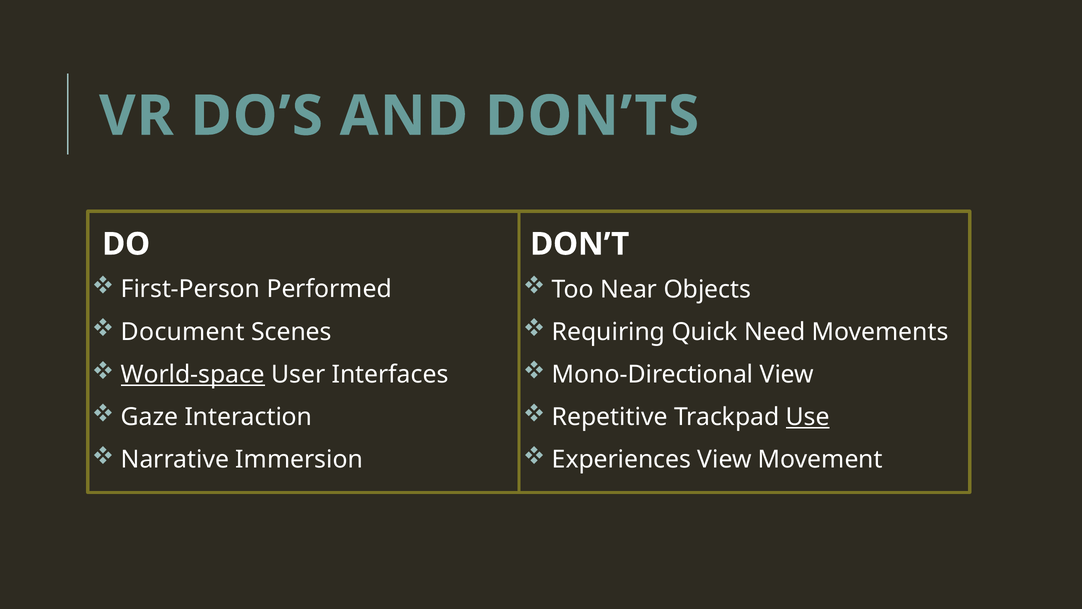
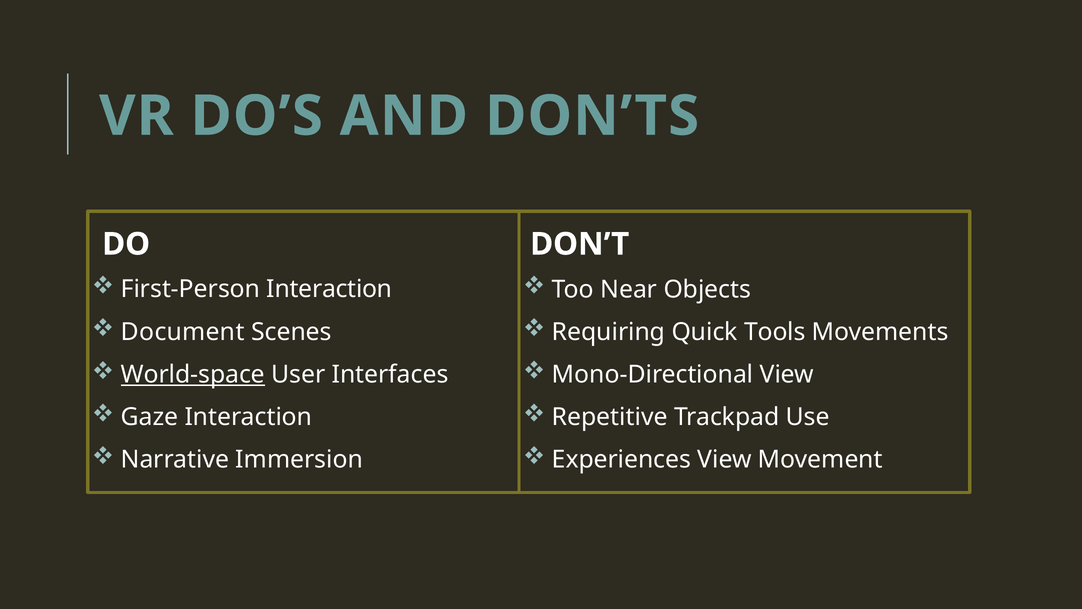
First-Person Performed: Performed -> Interaction
Need: Need -> Tools
Use underline: present -> none
